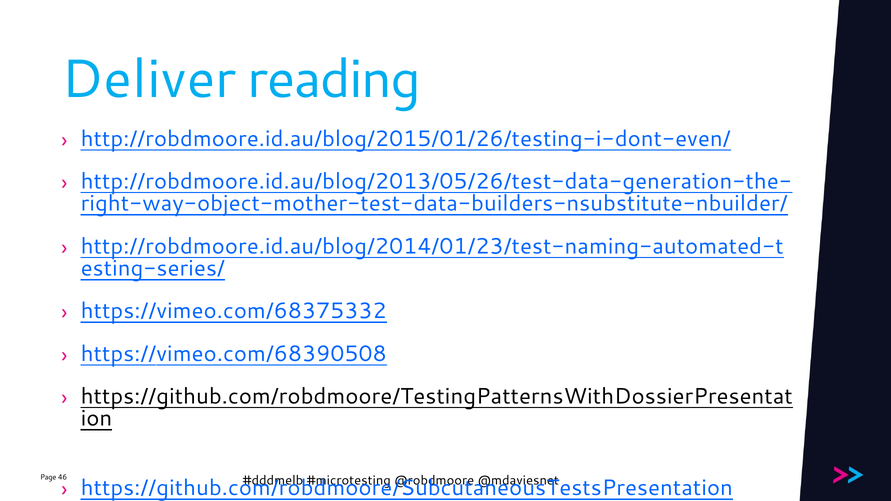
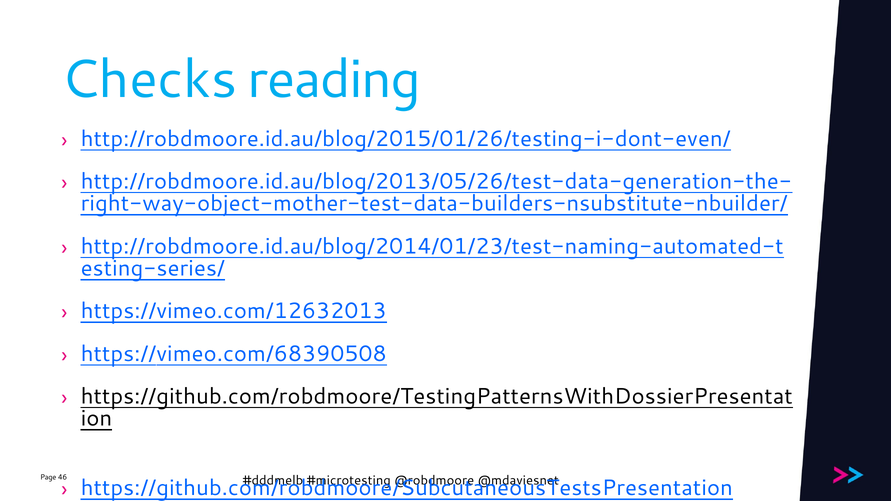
Deliver: Deliver -> Checks
https://vimeo.com/68375332: https://vimeo.com/68375332 -> https://vimeo.com/12632013
